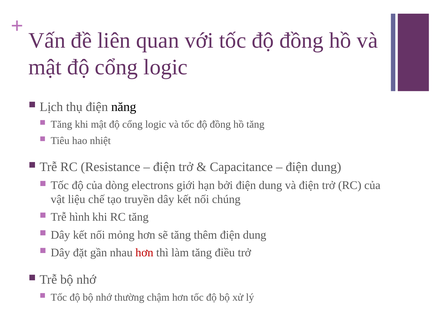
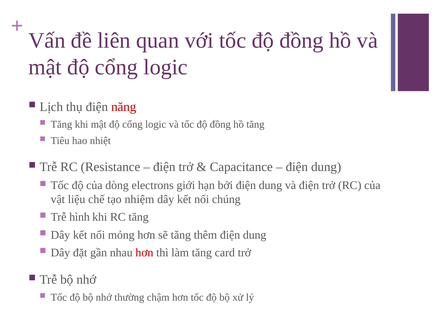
năng colour: black -> red
truyền: truyền -> nhiệm
điều: điều -> card
